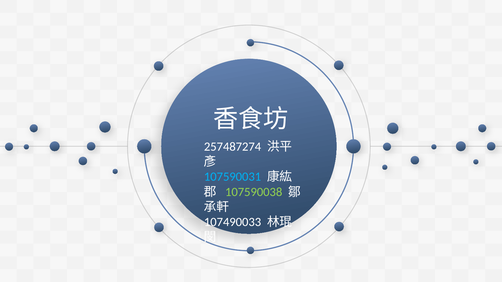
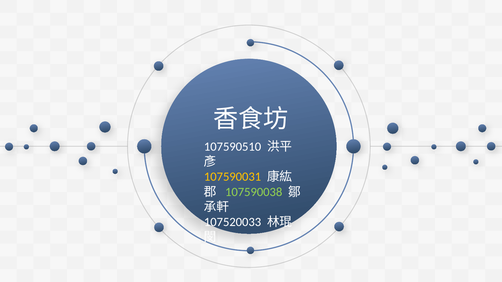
257487274: 257487274 -> 107590510
107590031 colour: light blue -> yellow
107490033: 107490033 -> 107520033
